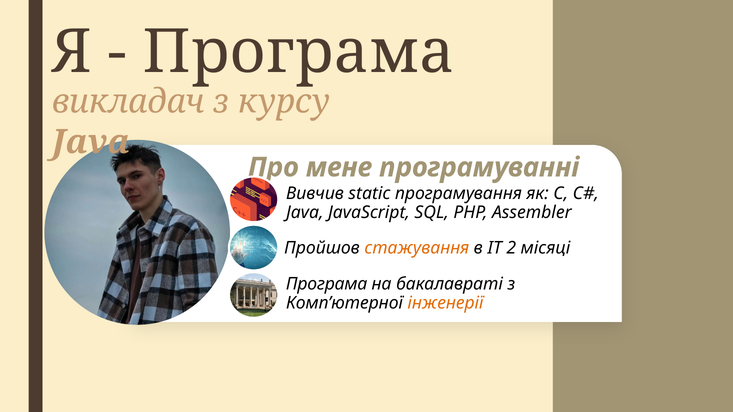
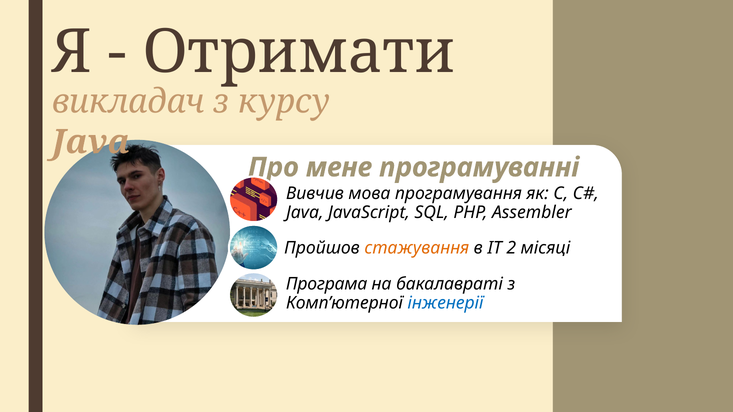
Програма at (299, 52): Програма -> Отримати
static: static -> мова
інженерії colour: orange -> blue
